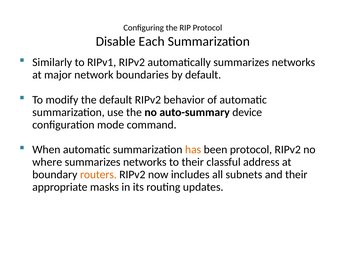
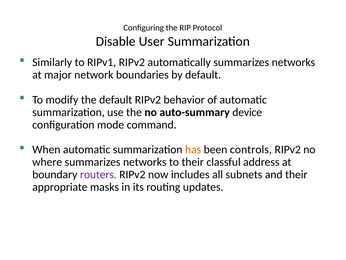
Each: Each -> User
been protocol: protocol -> controls
routers colour: orange -> purple
